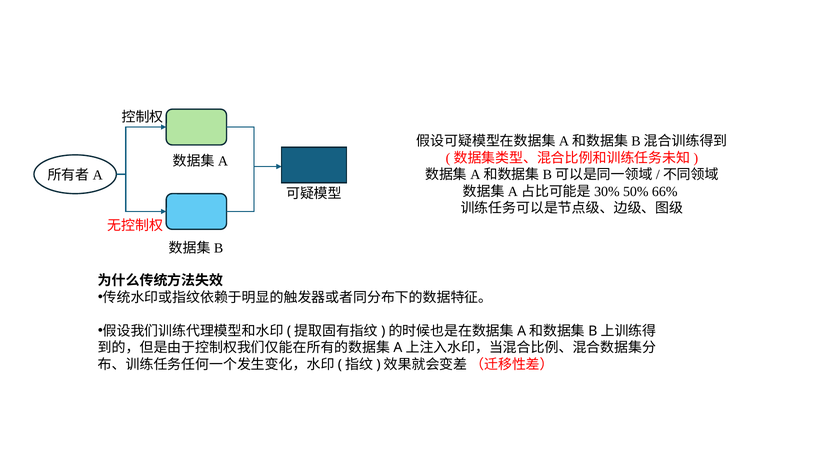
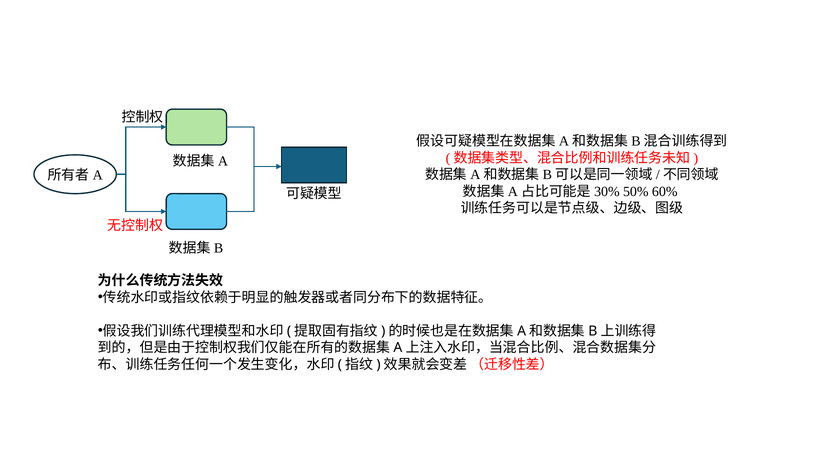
66%: 66% -> 60%
